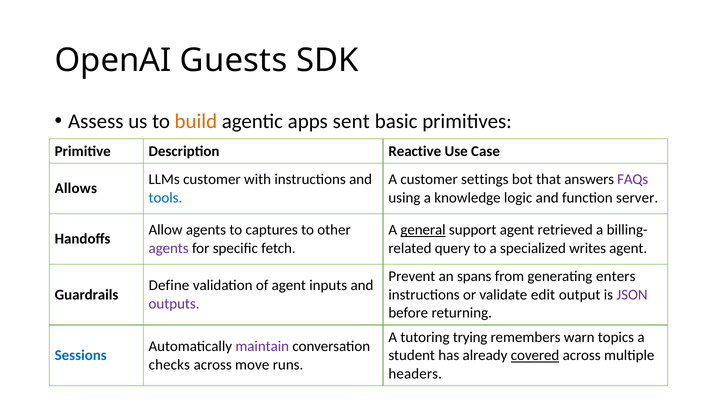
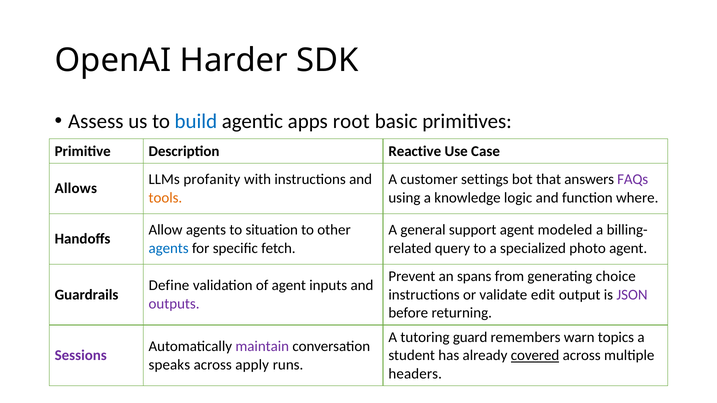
Guests: Guests -> Harder
build colour: orange -> blue
sent: sent -> root
LLMs customer: customer -> profanity
tools colour: blue -> orange
server: server -> where
captures: captures -> situation
general underline: present -> none
retrieved: retrieved -> modeled
agents at (169, 248) colour: purple -> blue
writes: writes -> photo
enters: enters -> choice
trying: trying -> guard
Sessions colour: blue -> purple
checks: checks -> speaks
move: move -> apply
